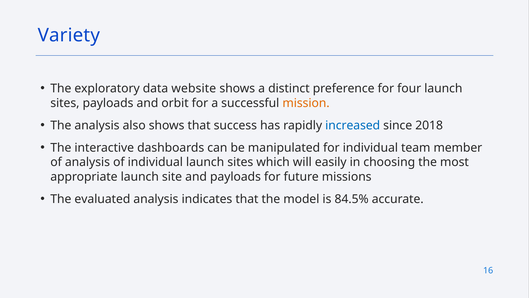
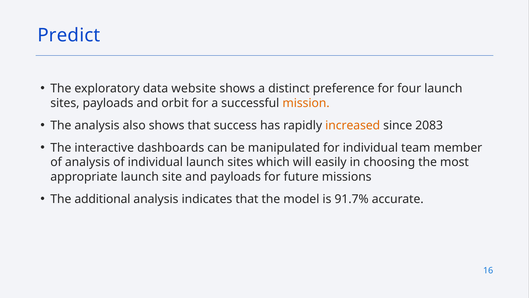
Variety: Variety -> Predict
increased colour: blue -> orange
2018: 2018 -> 2083
evaluated: evaluated -> additional
84.5%: 84.5% -> 91.7%
